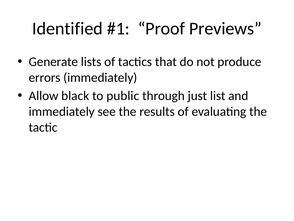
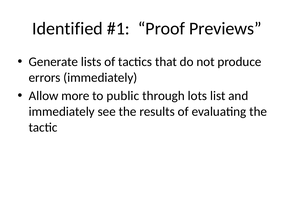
black: black -> more
just: just -> lots
